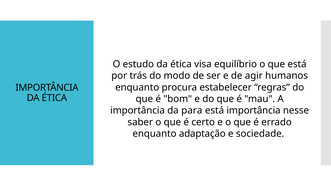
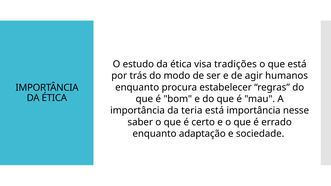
equilíbrio: equilíbrio -> tradições
para: para -> teria
